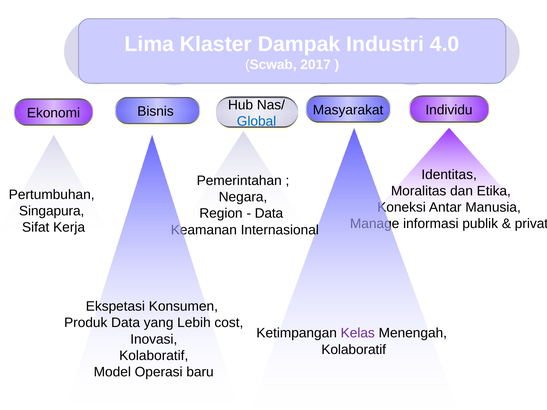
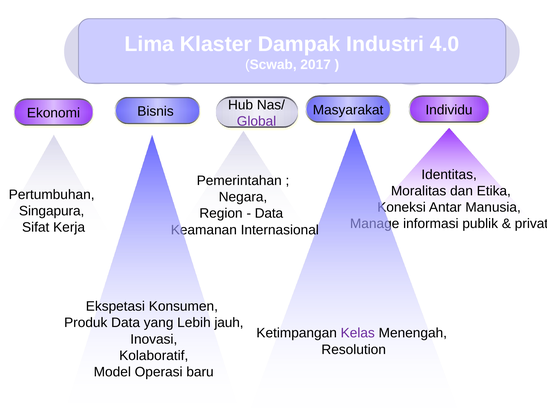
Global colour: blue -> purple
cost: cost -> jauh
Kolaboratif at (354, 350): Kolaboratif -> Resolution
